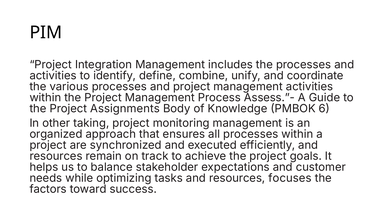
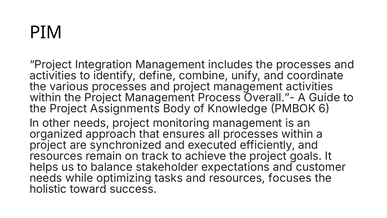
Assess.”-: Assess.”- -> Overall.”-
other taking: taking -> needs
factors: factors -> holistic
